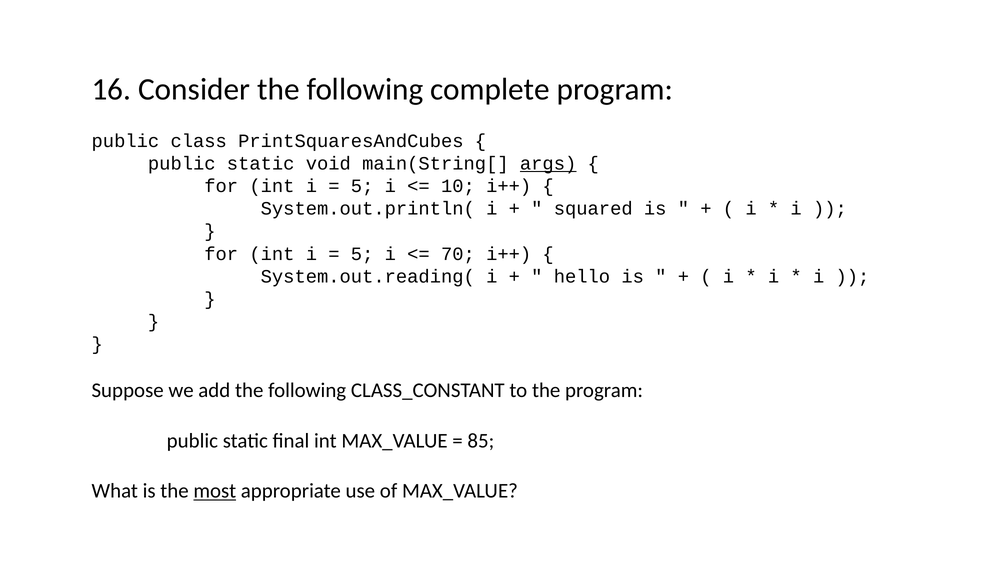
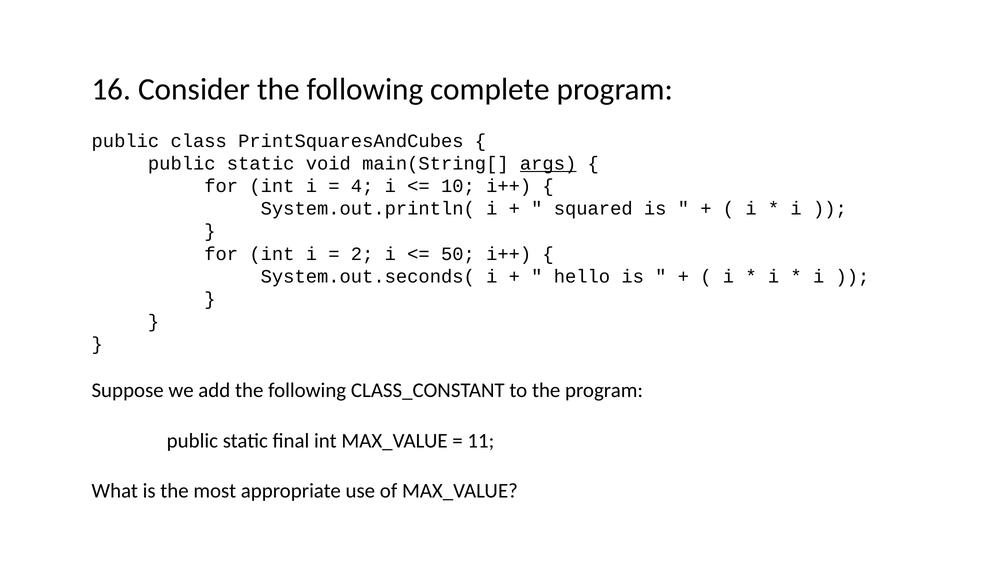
5 at (362, 186): 5 -> 4
5 at (362, 254): 5 -> 2
70: 70 -> 50
System.out.reading(: System.out.reading( -> System.out.seconds(
85: 85 -> 11
most underline: present -> none
